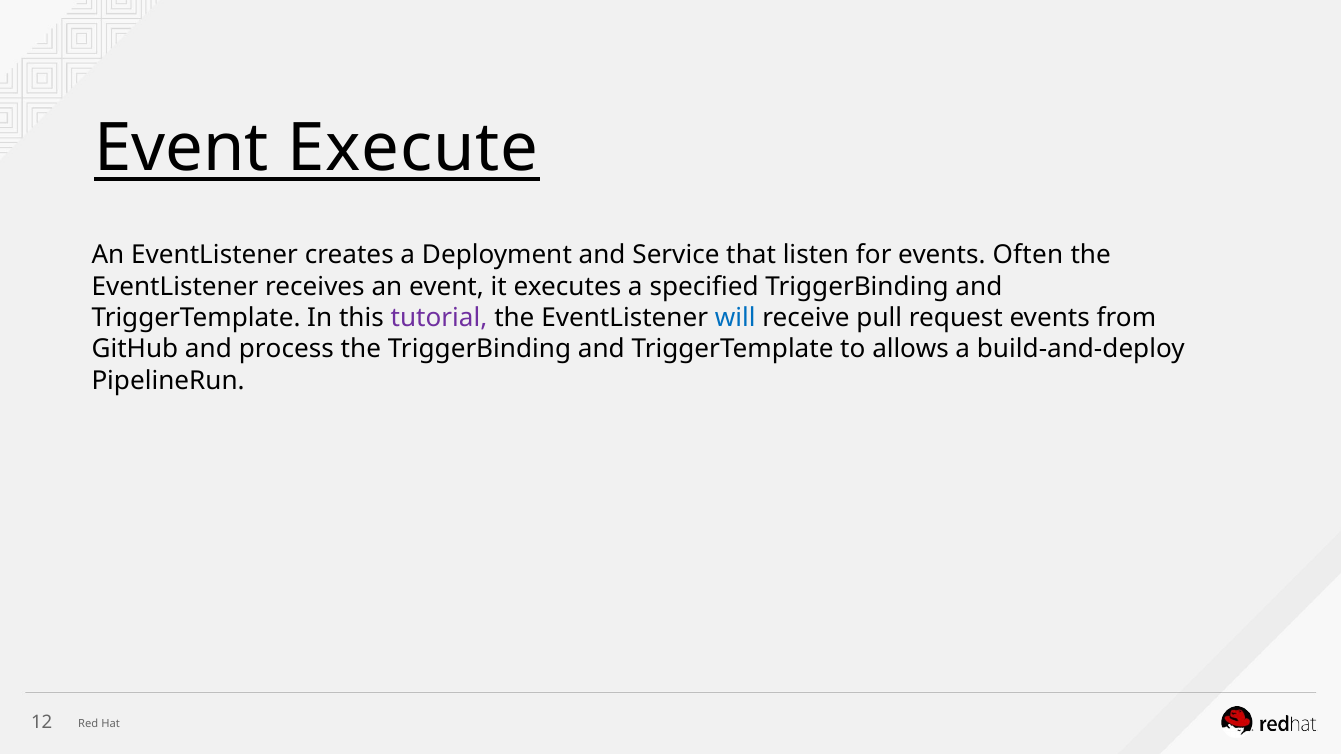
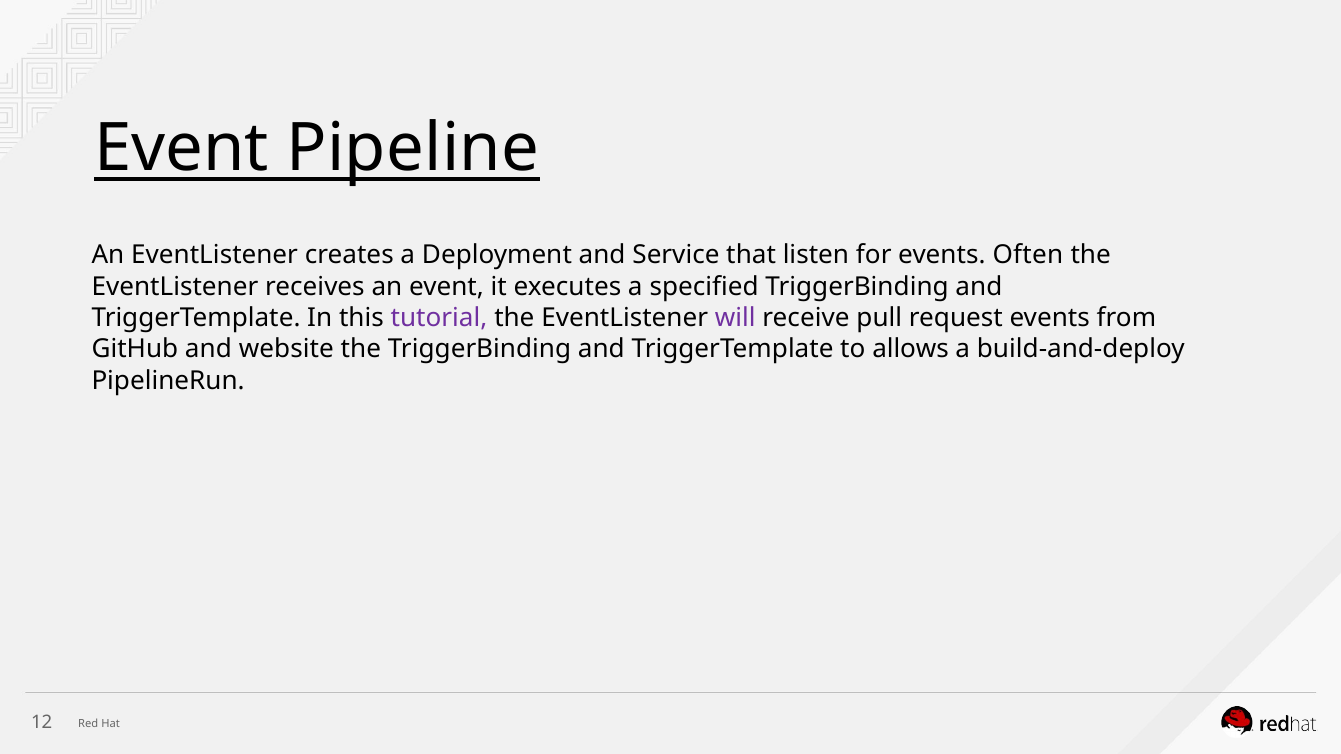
Execute: Execute -> Pipeline
will colour: blue -> purple
process: process -> website
